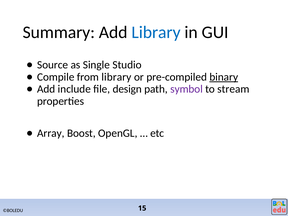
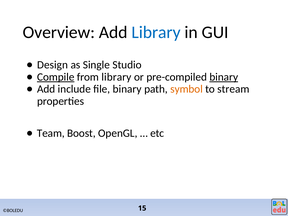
Summary: Summary -> Overview
Source: Source -> Design
Compile underline: none -> present
file design: design -> binary
symbol colour: purple -> orange
Array: Array -> Team
